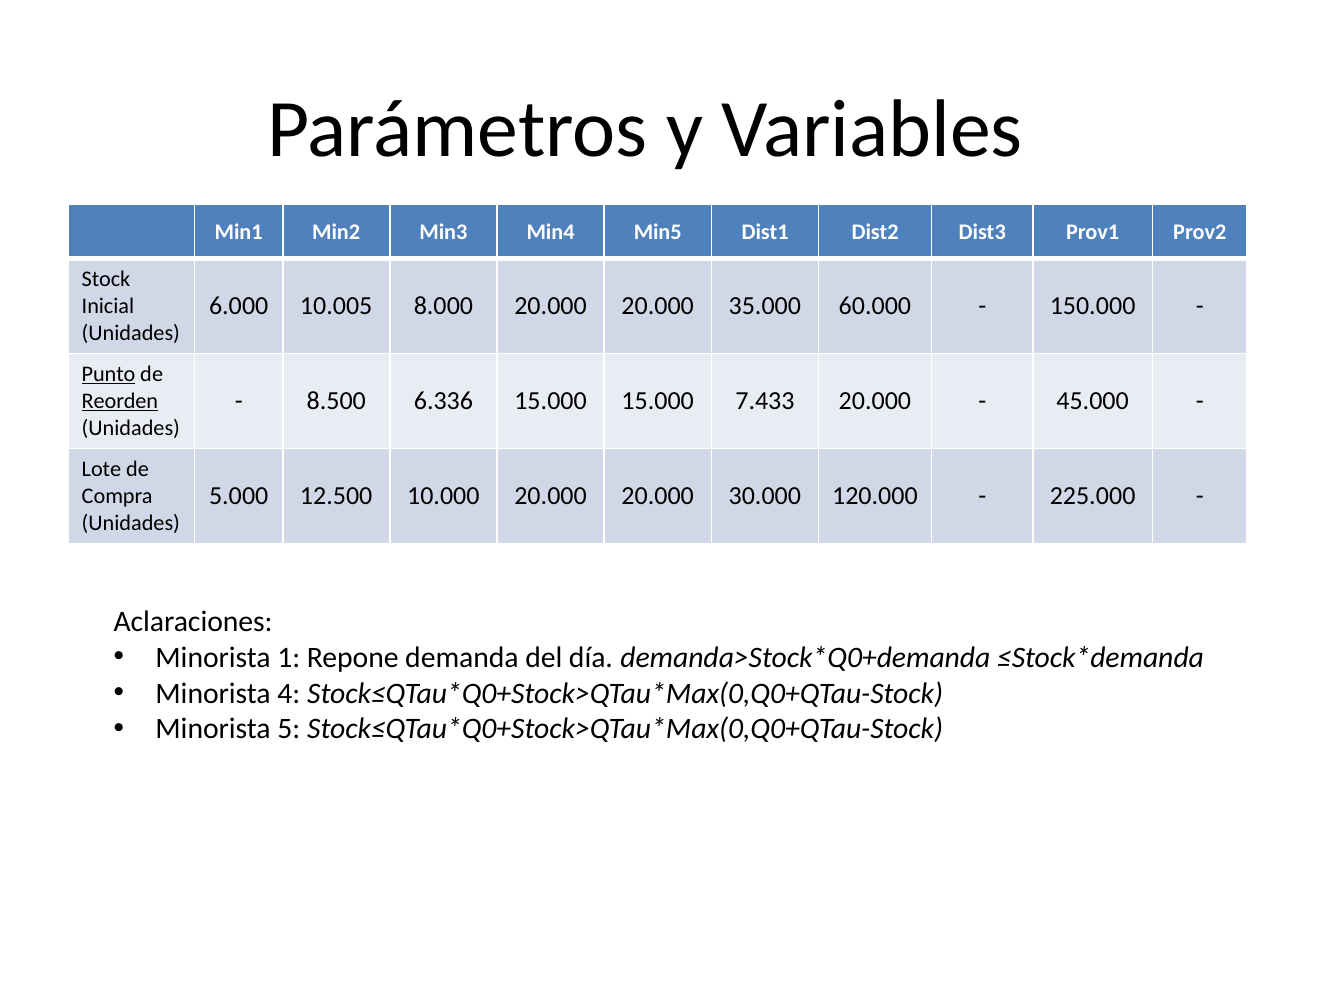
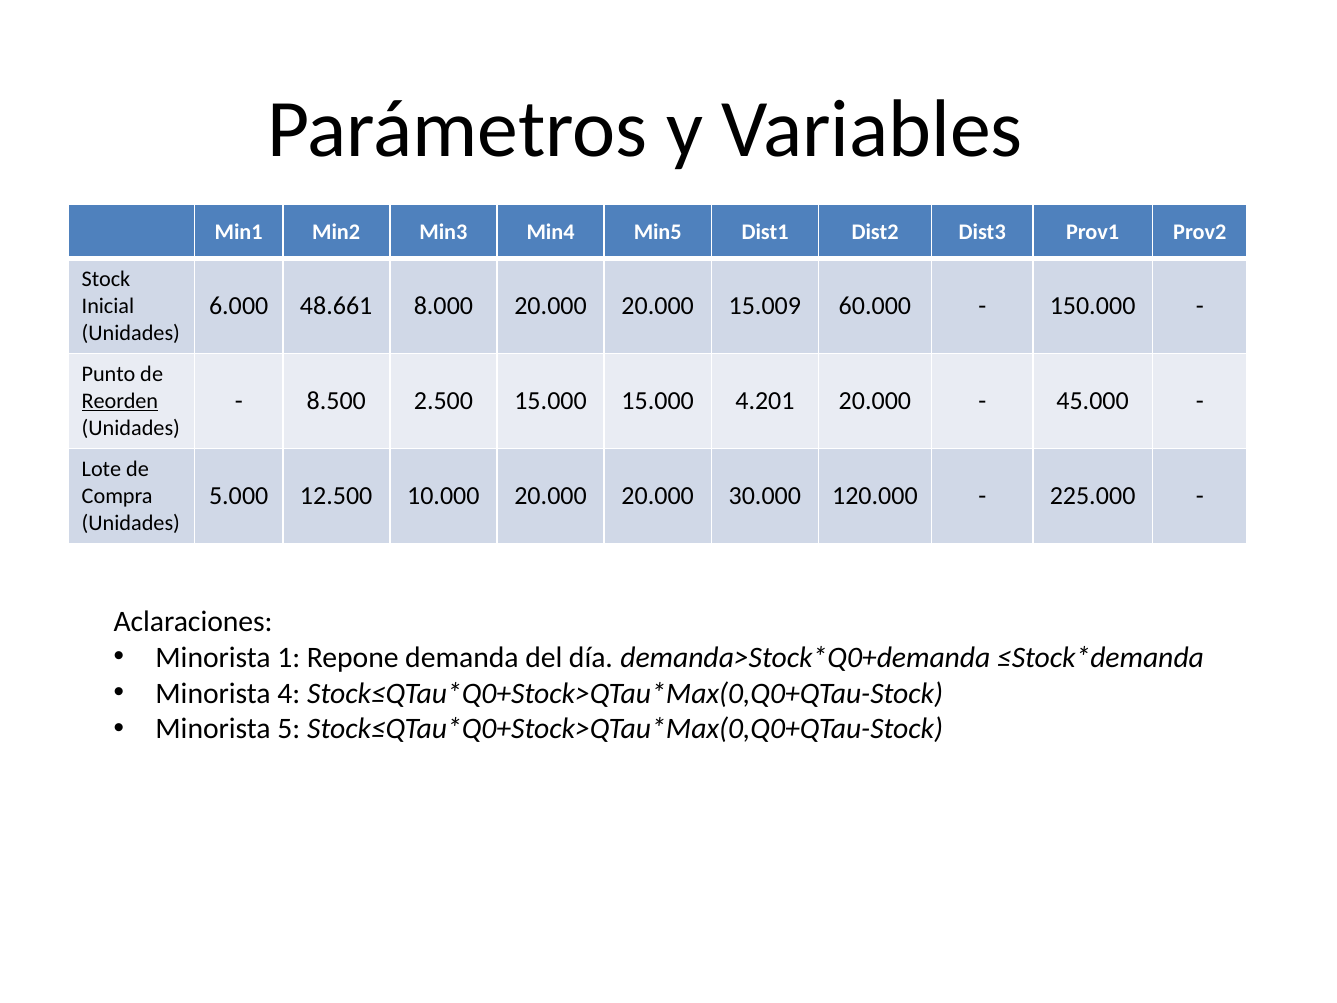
10.005: 10.005 -> 48.661
35.000: 35.000 -> 15.009
Punto underline: present -> none
6.336: 6.336 -> 2.500
7.433: 7.433 -> 4.201
